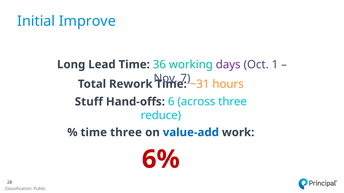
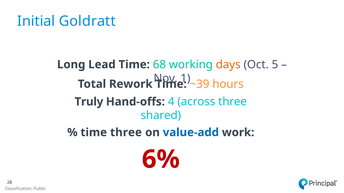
Improve: Improve -> Goldratt
36: 36 -> 68
days colour: purple -> orange
1: 1 -> 5
7: 7 -> 1
~31: ~31 -> ~39
Stuff: Stuff -> Truly
6: 6 -> 4
reduce: reduce -> shared
